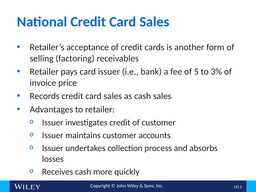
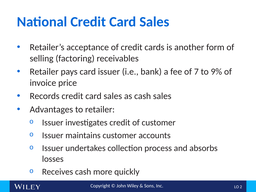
5: 5 -> 7
3%: 3% -> 9%
